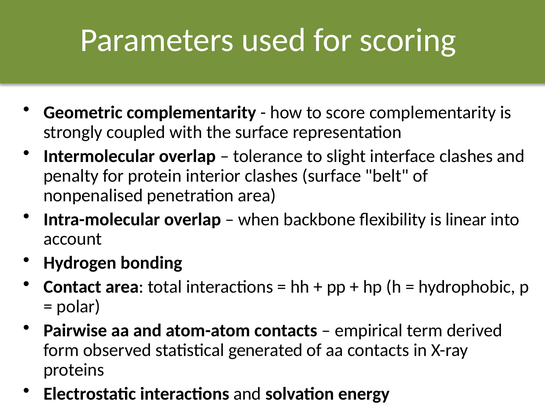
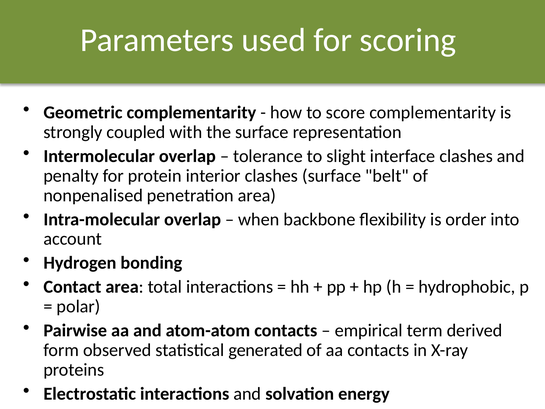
linear: linear -> order
